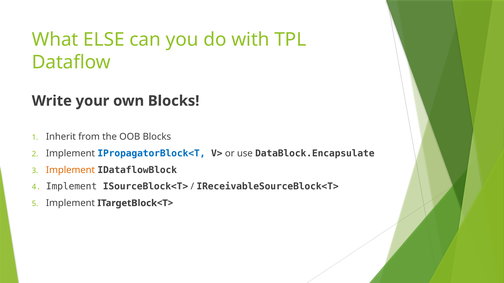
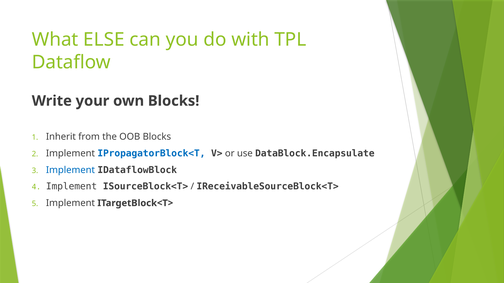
Implement at (70, 170) colour: orange -> blue
